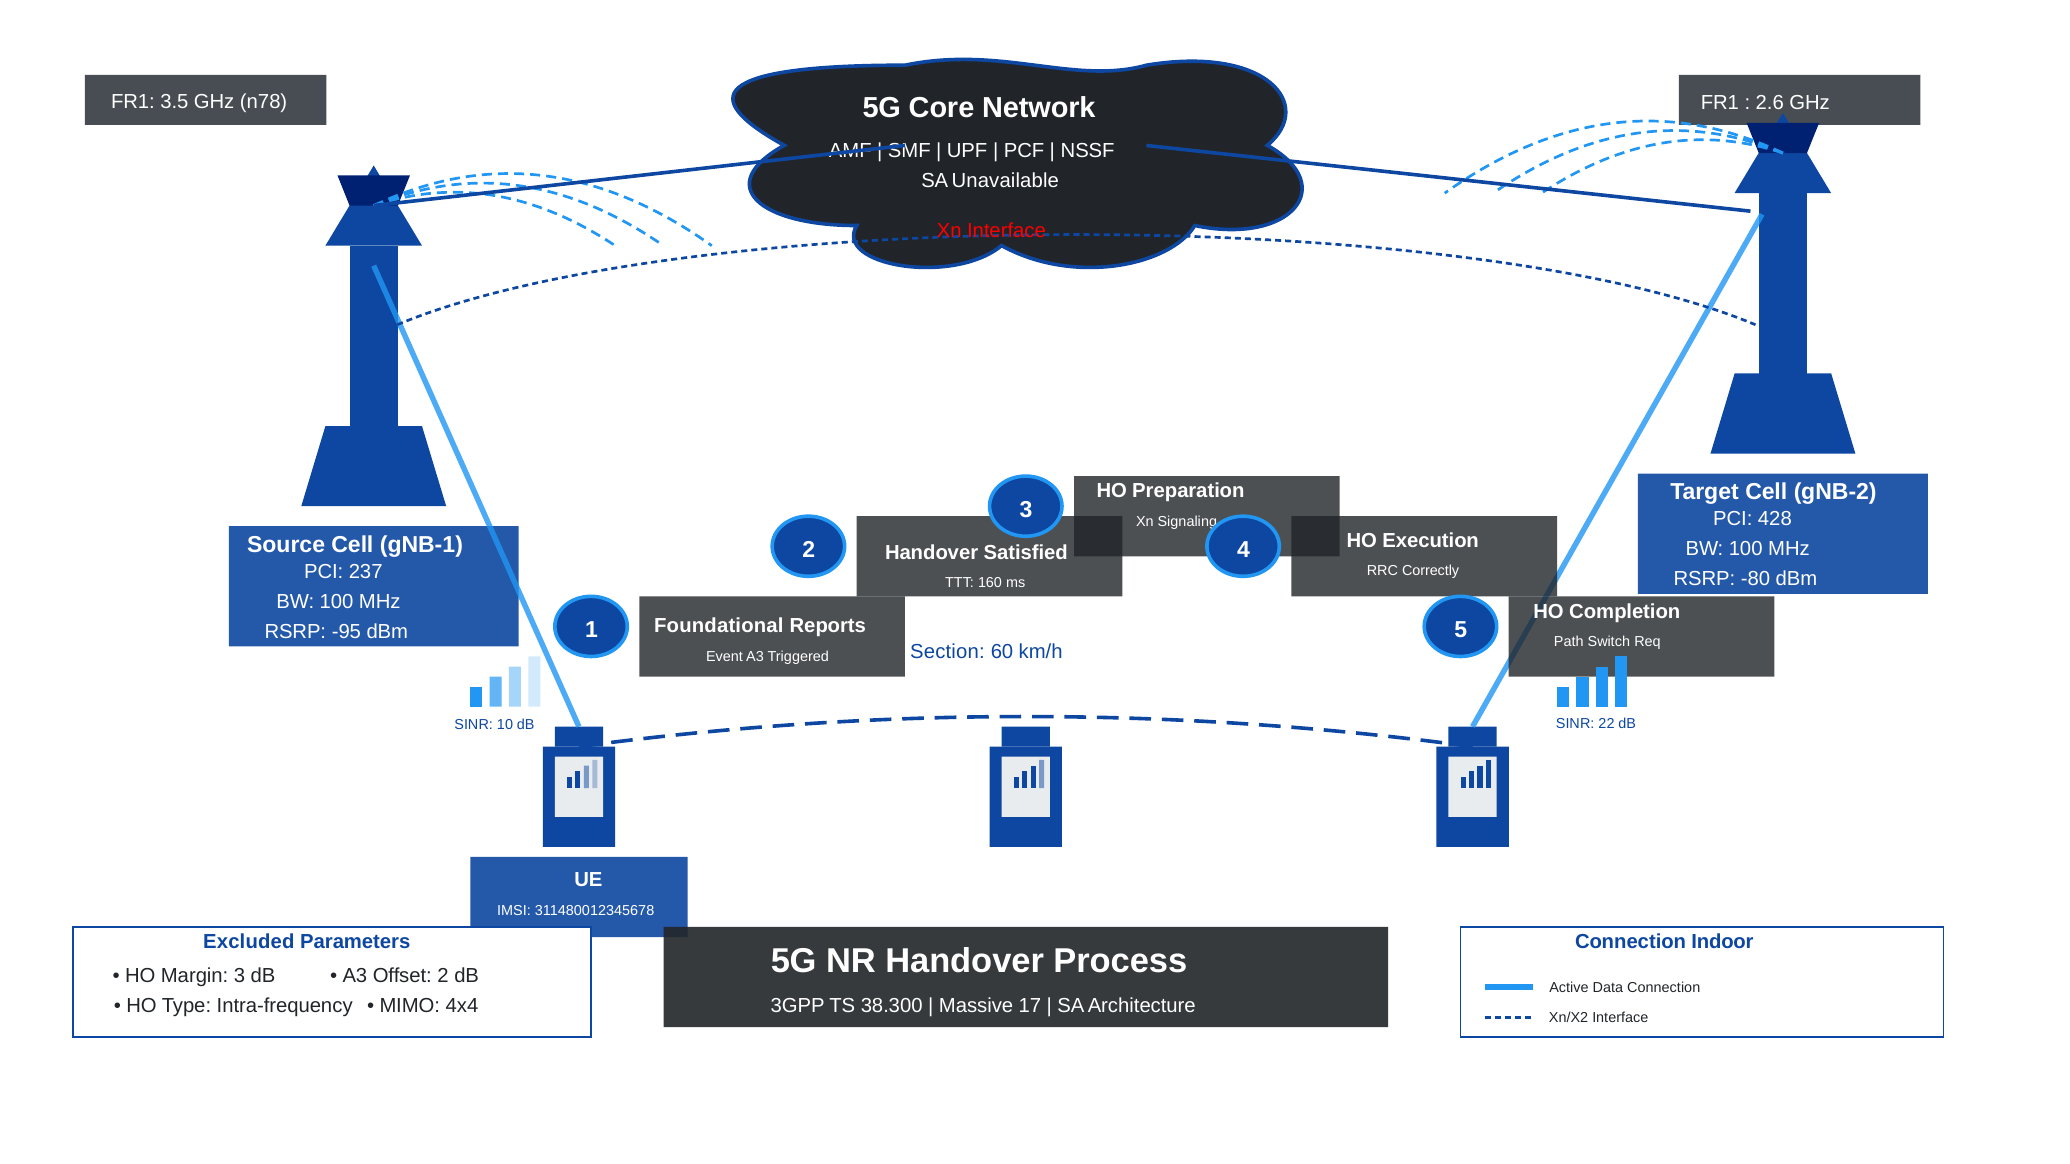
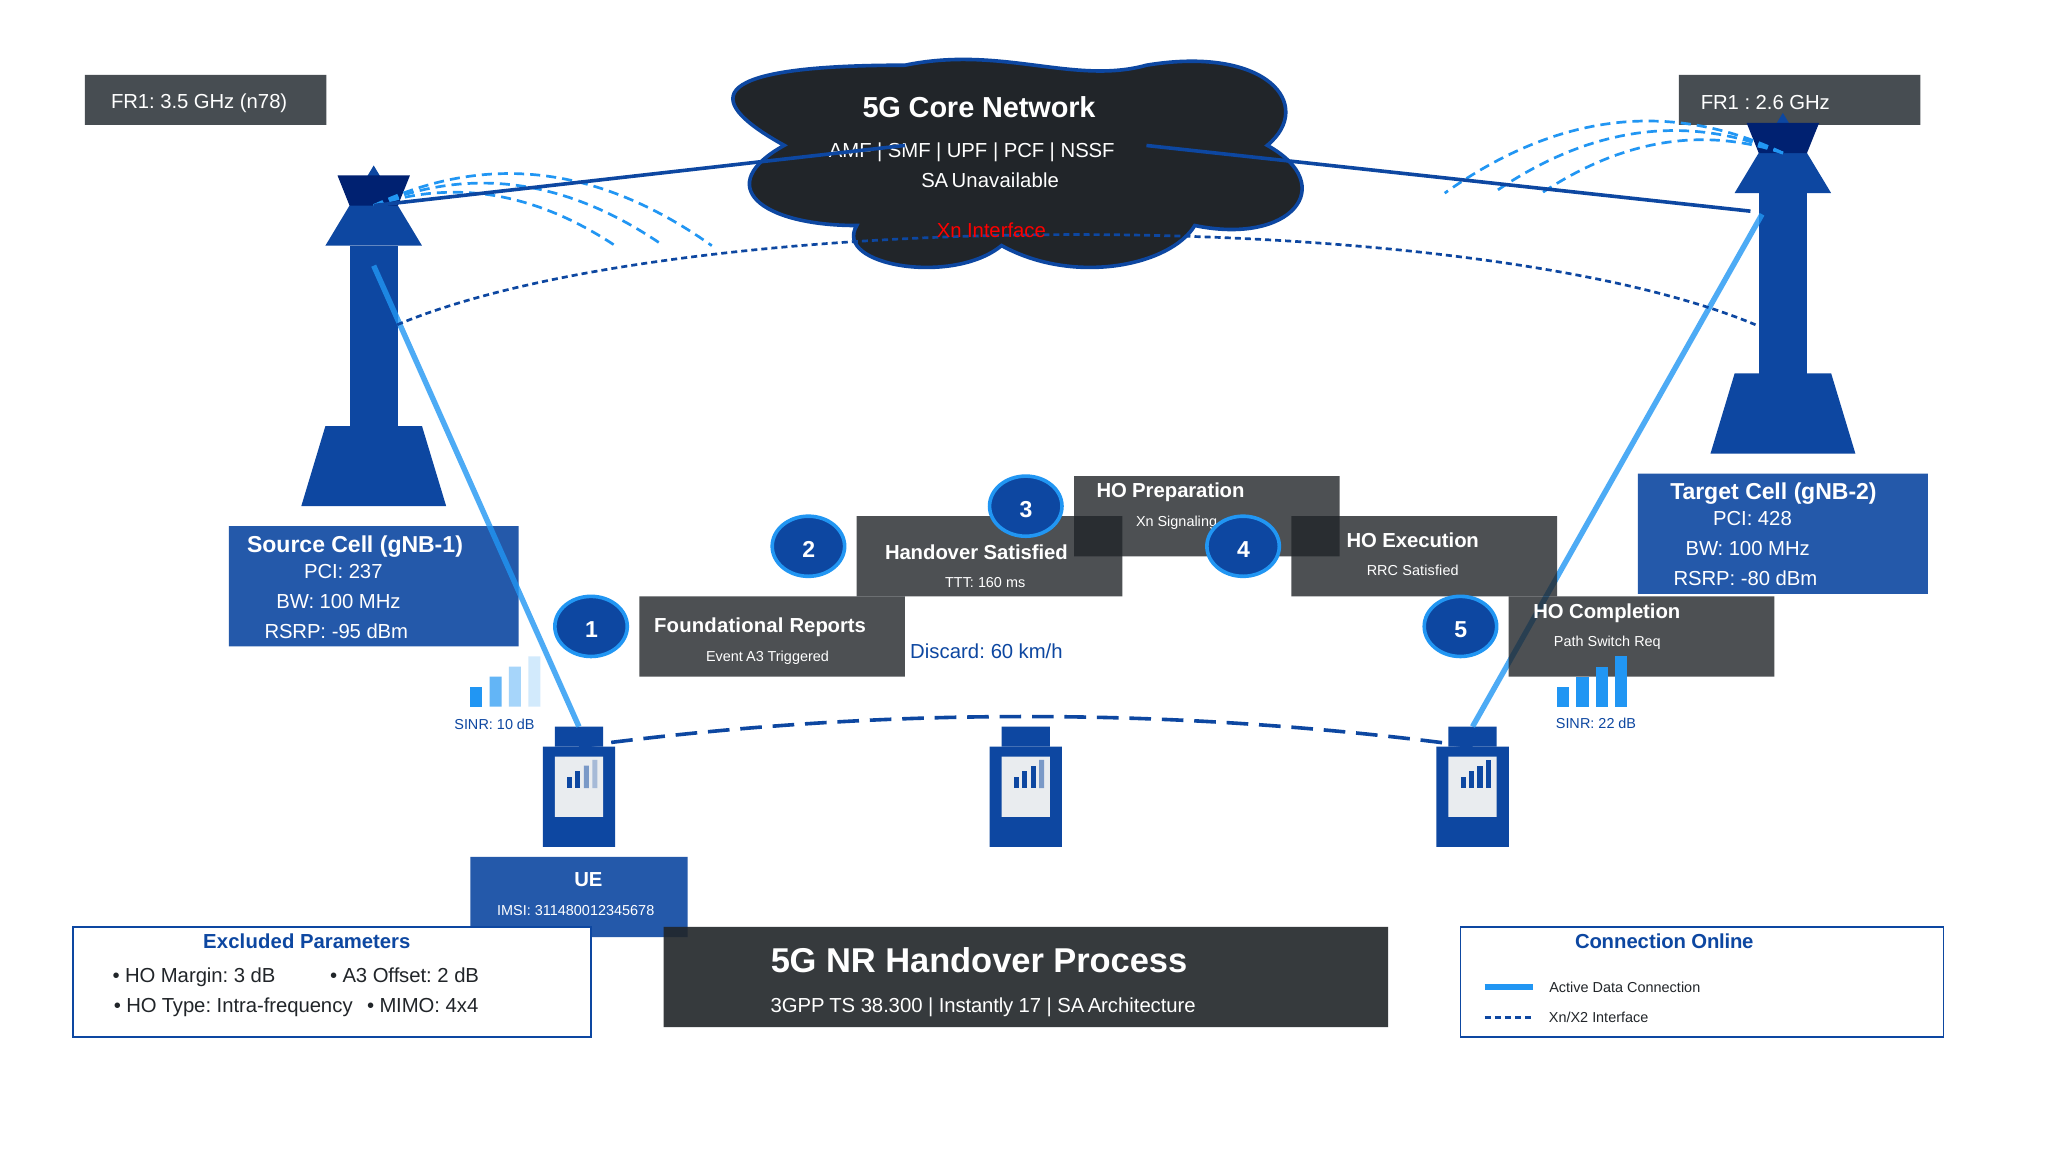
RRC Correctly: Correctly -> Satisfied
Section: Section -> Discard
Indoor: Indoor -> Online
Massive: Massive -> Instantly
